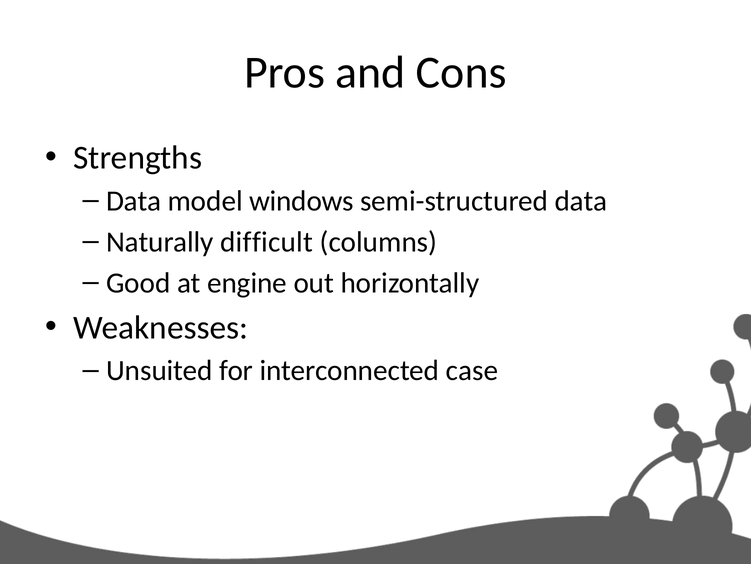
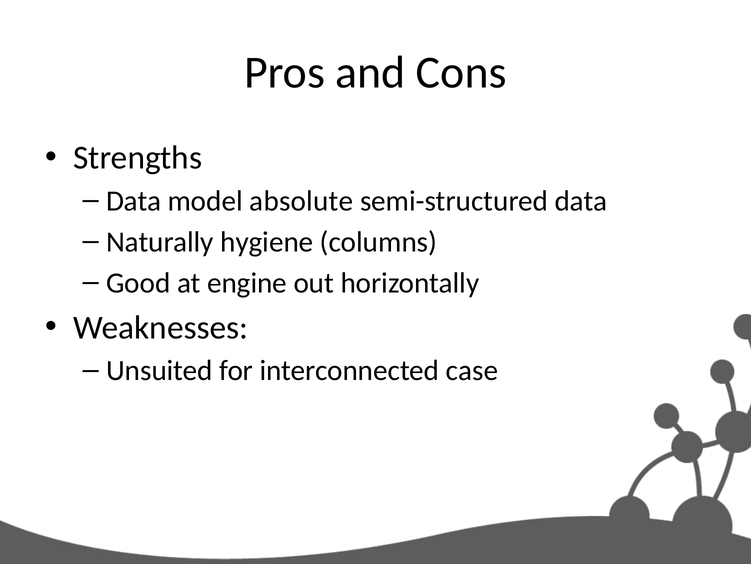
windows: windows -> absolute
difficult: difficult -> hygiene
